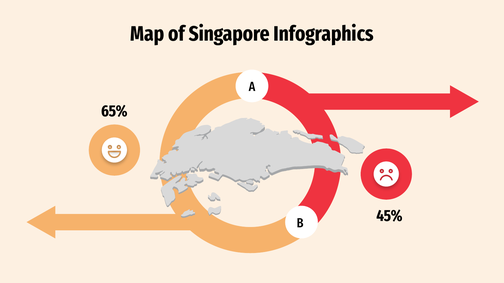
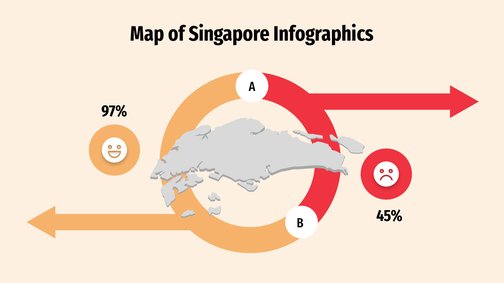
65%: 65% -> 97%
